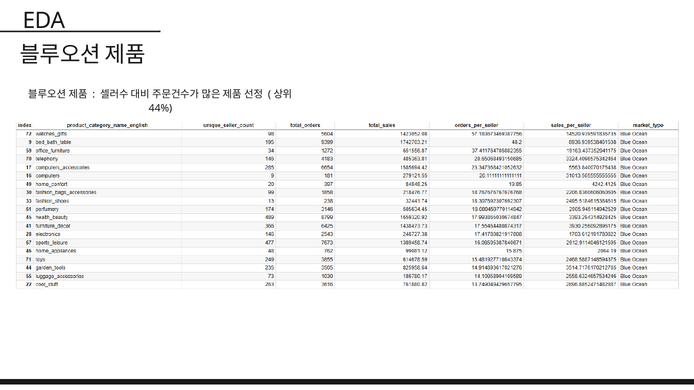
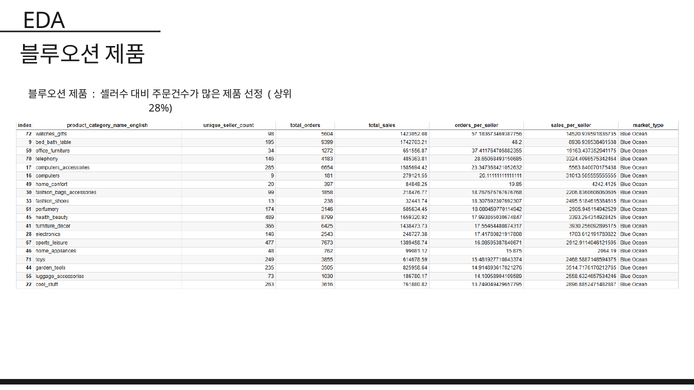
44%: 44% -> 28%
